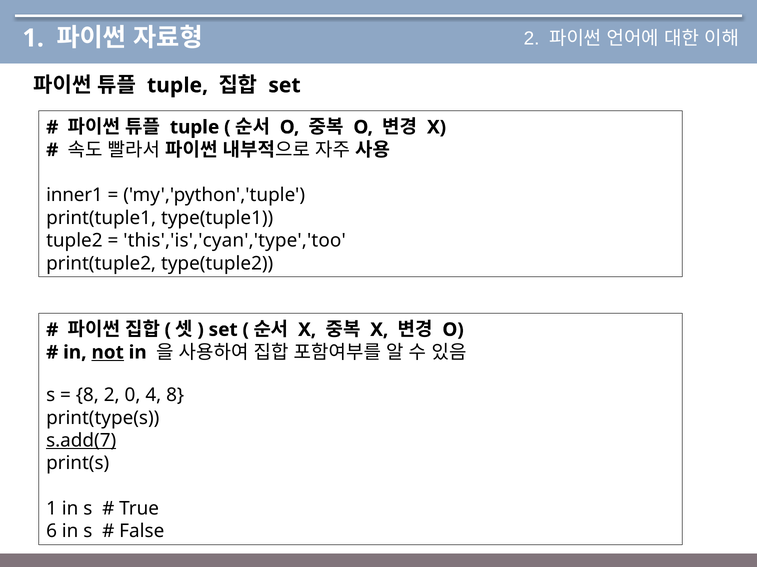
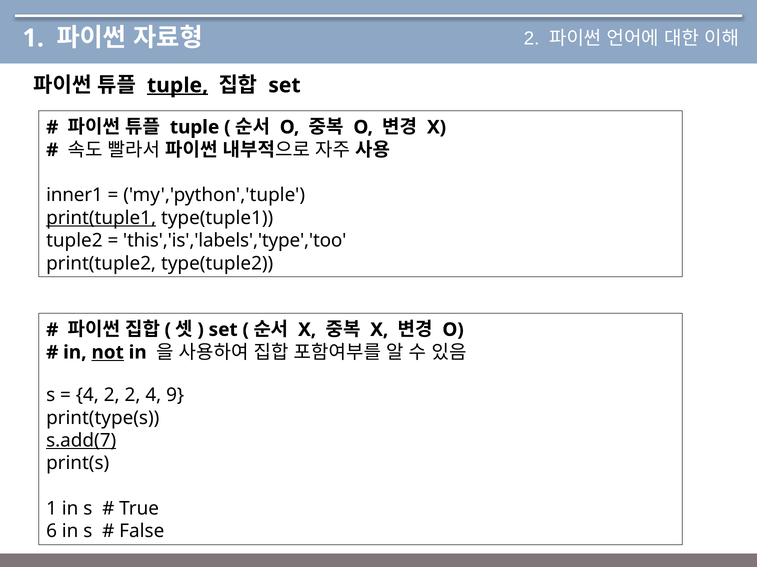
tuple at (178, 85) underline: none -> present
print(tuple1 underline: none -> present
this','is','cyan','type','too: this','is','cyan','type','too -> this','is','labels','type','too
8 at (87, 396): 8 -> 4
2 0: 0 -> 2
4 8: 8 -> 9
